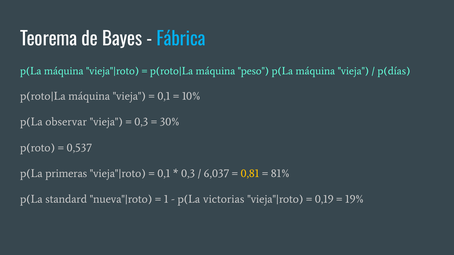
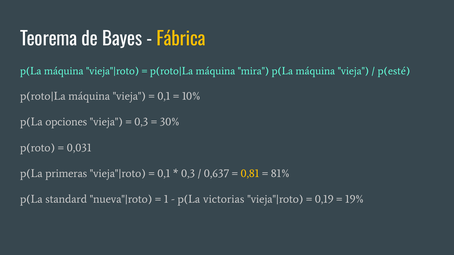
Fábrica colour: light blue -> yellow
peso: peso -> mira
p(días: p(días -> p(esté
observar: observar -> opciones
0,537: 0,537 -> 0,031
6,037: 6,037 -> 0,637
